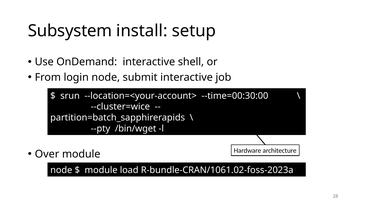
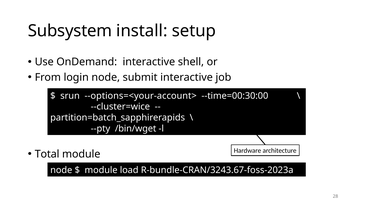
--location=<your-account>: --location=<your-account> -> --options=<your-account>
Over: Over -> Total
R-bundle-CRAN/1061.02-foss-2023a: R-bundle-CRAN/1061.02-foss-2023a -> R-bundle-CRAN/3243.67-foss-2023a
